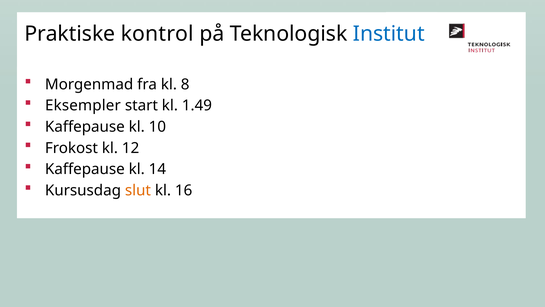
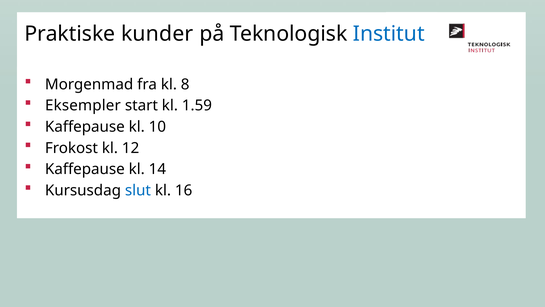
kontrol: kontrol -> kunder
1.49: 1.49 -> 1.59
slut colour: orange -> blue
